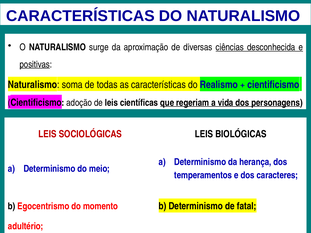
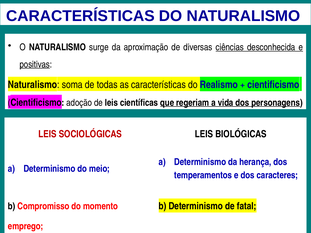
Egocentrismo: Egocentrismo -> Compromisso
adultério: adultério -> emprego
